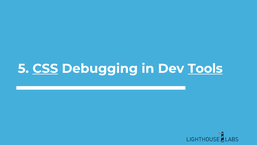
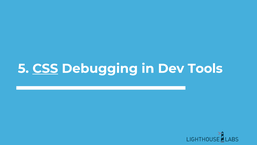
Tools underline: present -> none
